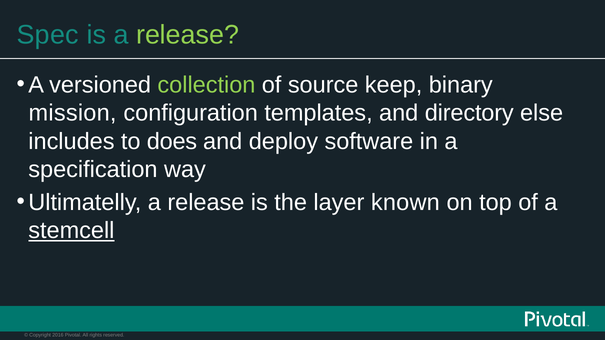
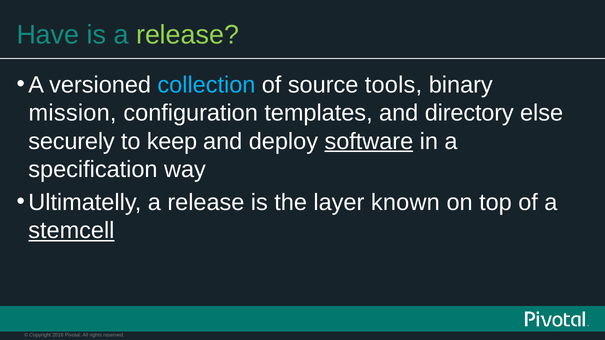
Spec: Spec -> Have
collection colour: light green -> light blue
keep: keep -> tools
includes: includes -> securely
does: does -> keep
software underline: none -> present
